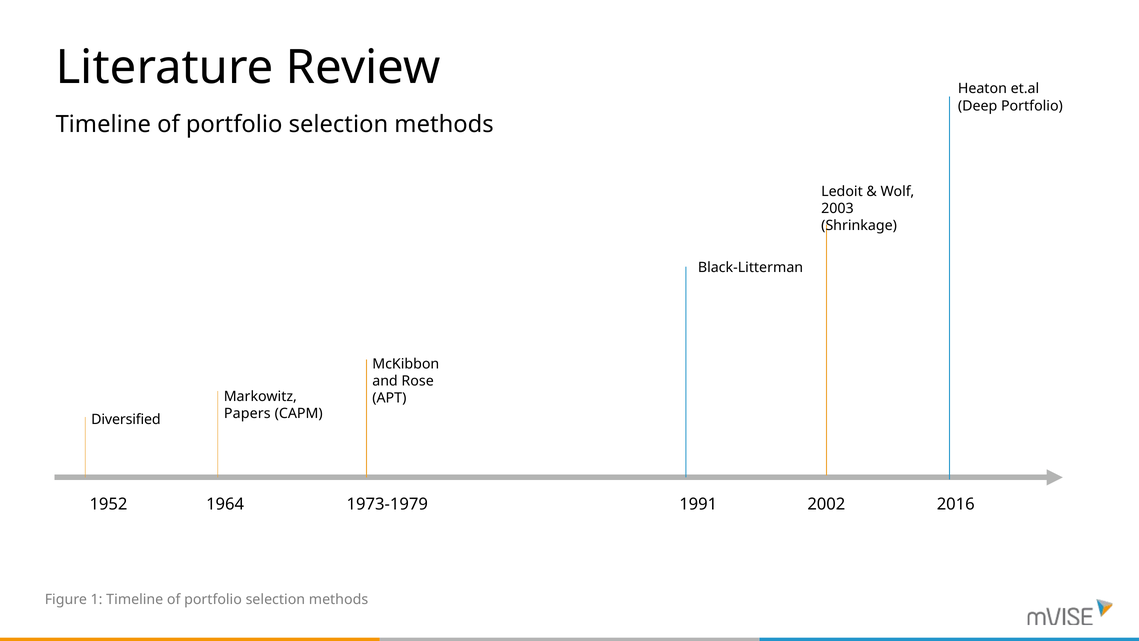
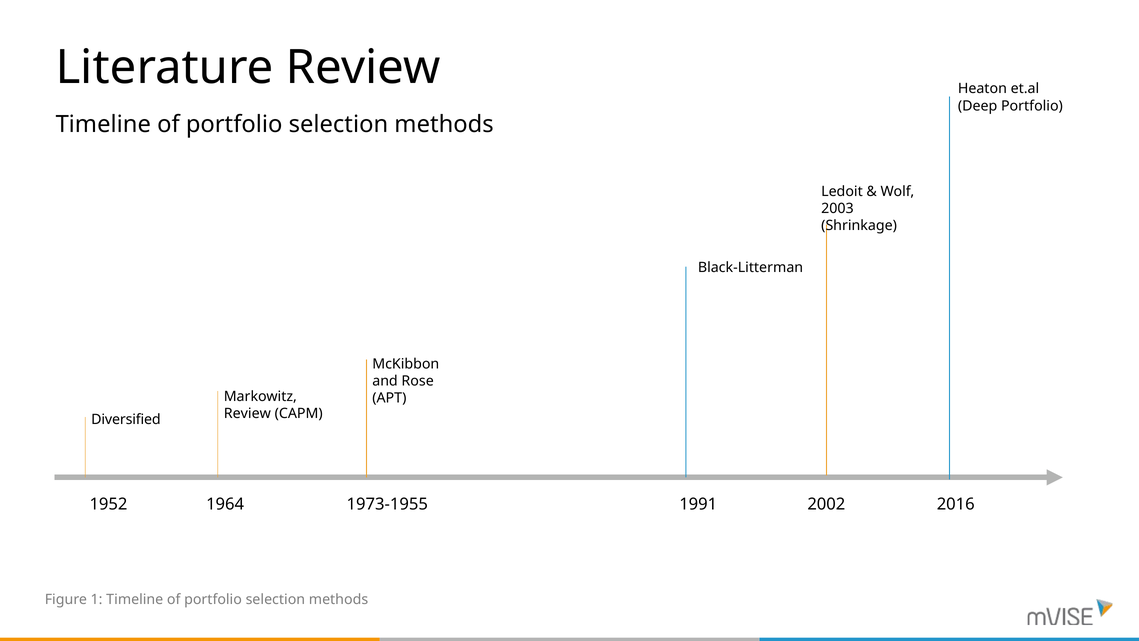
Papers at (247, 413): Papers -> Review
1973-1979: 1973-1979 -> 1973-1955
